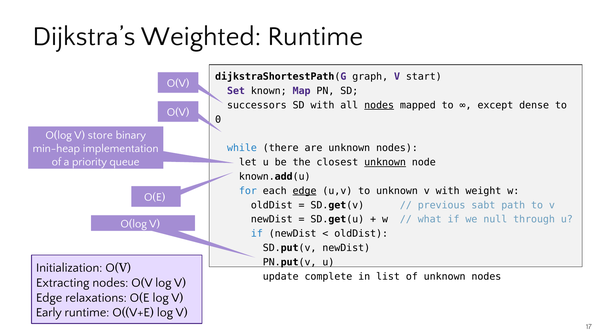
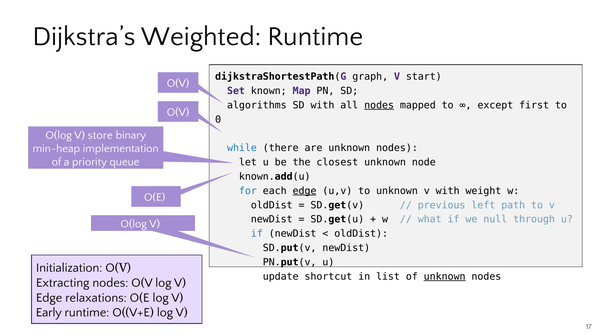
successors: successors -> algorithms
dense: dense -> first
unknown at (385, 162) underline: present -> none
sabt: sabt -> left
complete: complete -> shortcut
unknown at (445, 277) underline: none -> present
